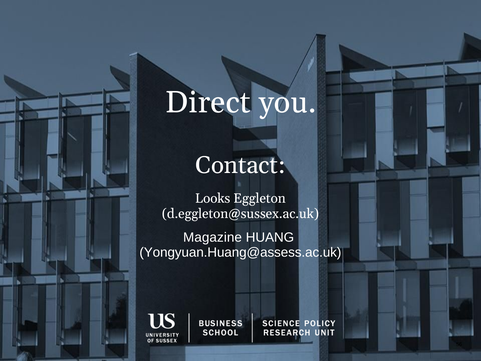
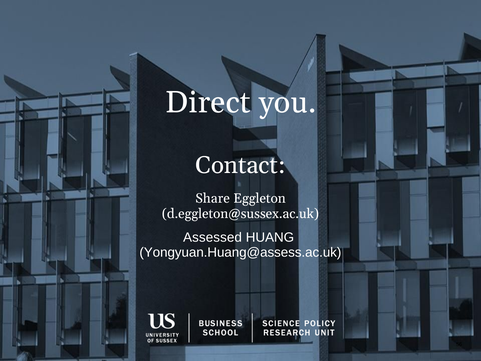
Looks: Looks -> Share
Magazine: Magazine -> Assessed
